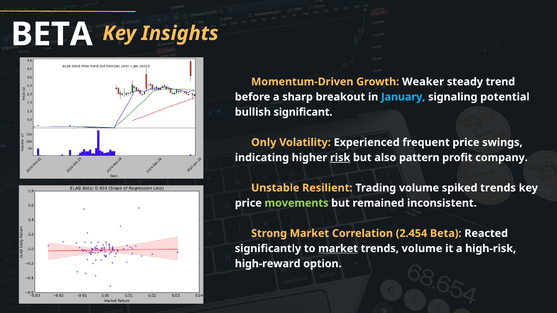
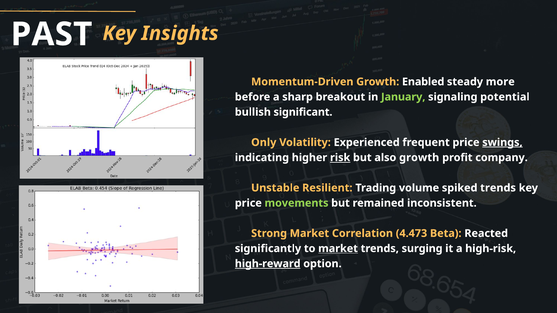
BETA at (52, 34): BETA -> PAST
Weaker: Weaker -> Enabled
trend: trend -> more
January colour: light blue -> light green
swings underline: none -> present
also pattern: pattern -> growth
2.454: 2.454 -> 4.473
trends volume: volume -> surging
high-reward underline: none -> present
